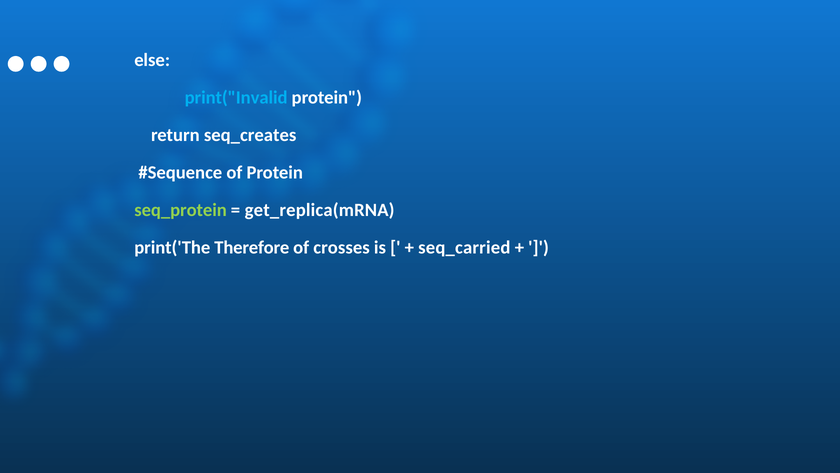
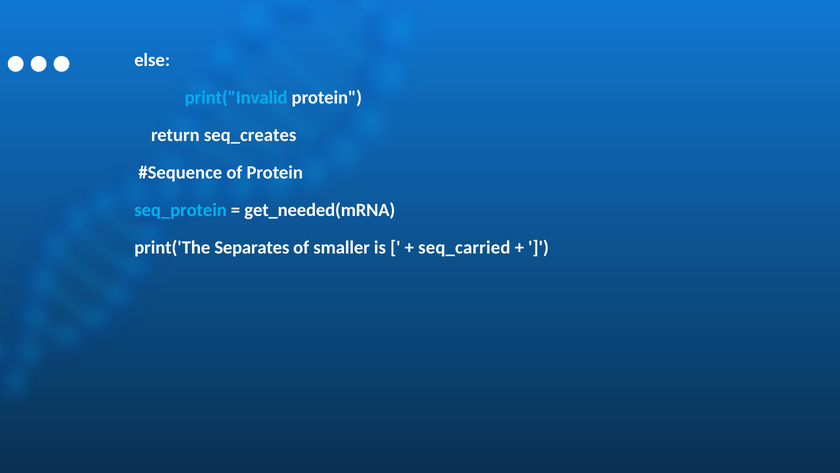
seq_protein colour: light green -> light blue
get_replica(mRNA: get_replica(mRNA -> get_needed(mRNA
Therefore: Therefore -> Separates
crosses: crosses -> smaller
